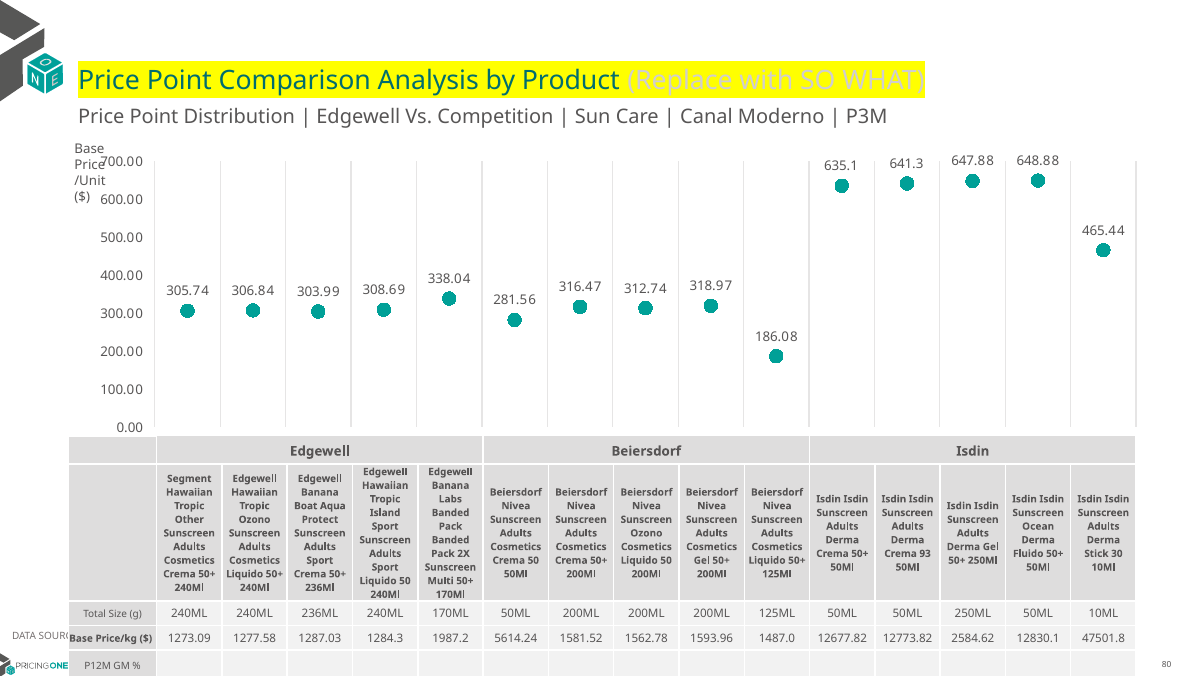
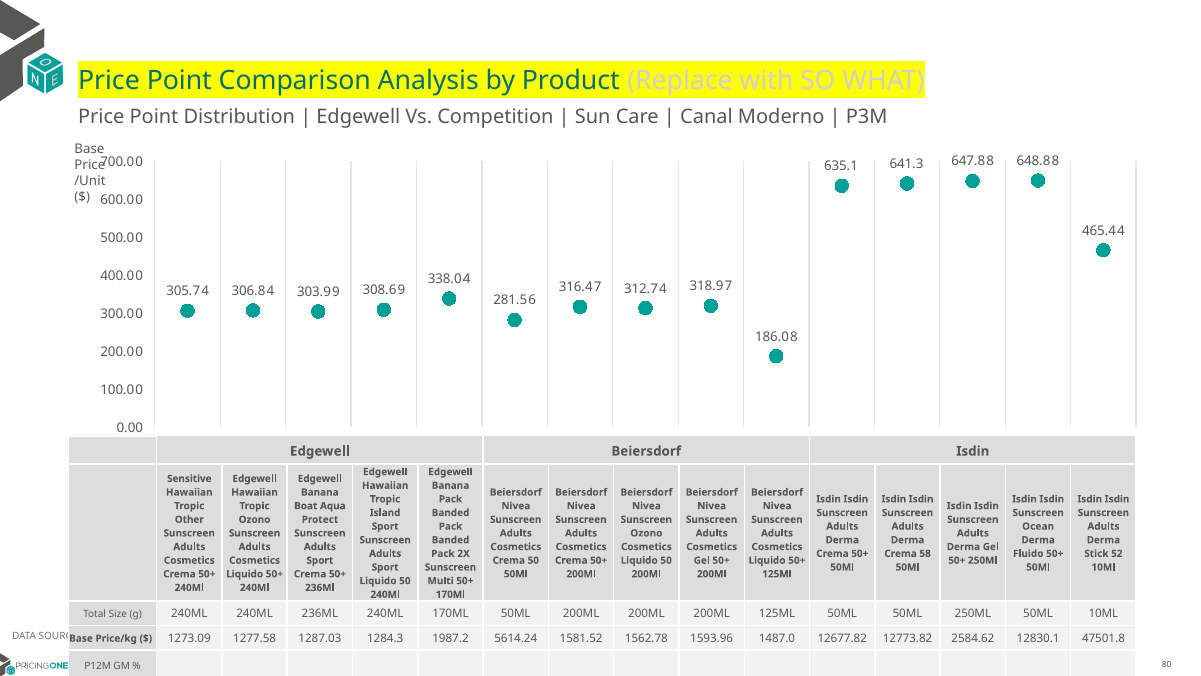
Segment: Segment -> Sensitive
Labs at (450, 499): Labs -> Pack
93: 93 -> 58
30: 30 -> 52
